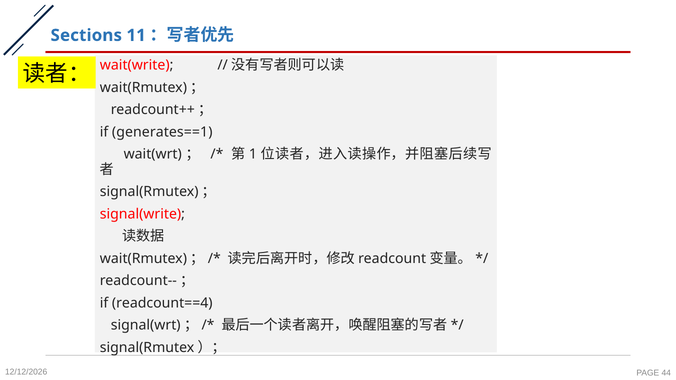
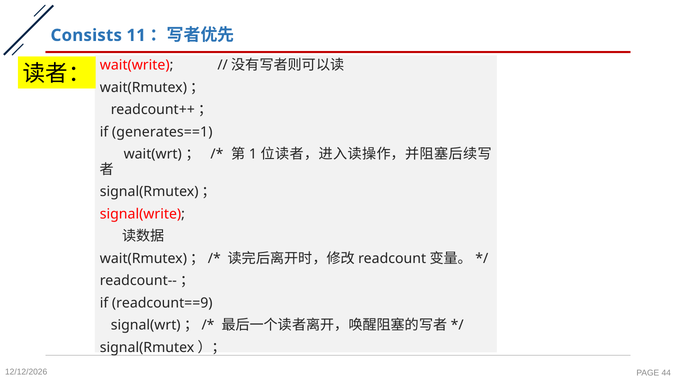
Sections: Sections -> Consists
readcount==4: readcount==4 -> readcount==9
